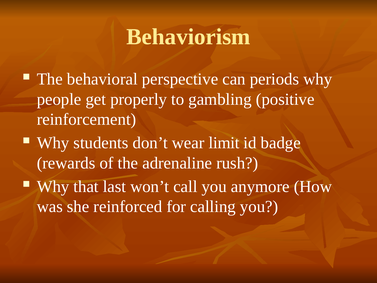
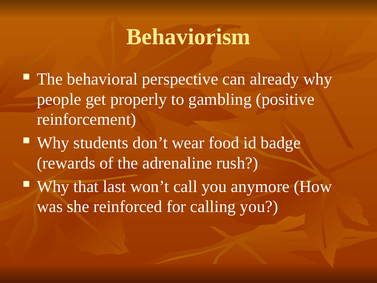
periods: periods -> already
limit: limit -> food
